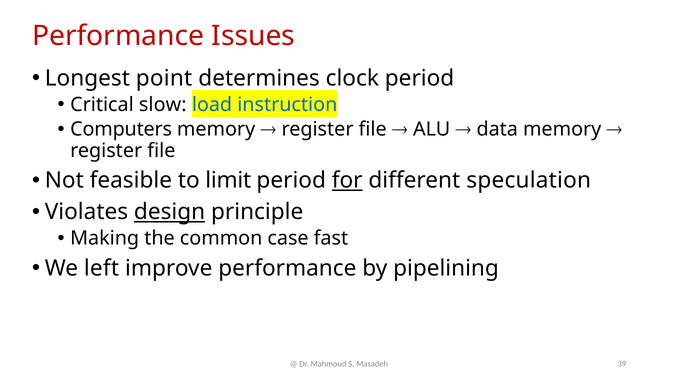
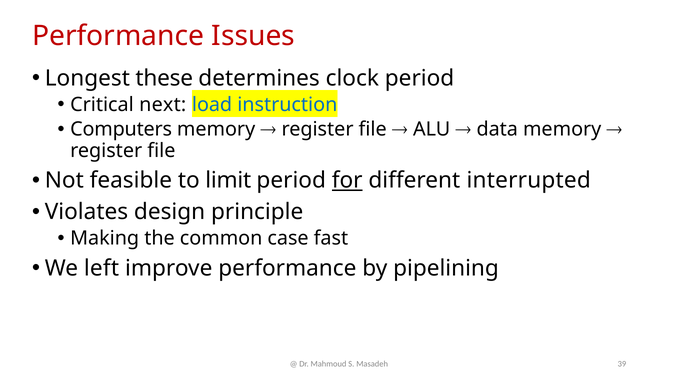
point: point -> these
slow: slow -> next
speculation: speculation -> interrupted
design underline: present -> none
